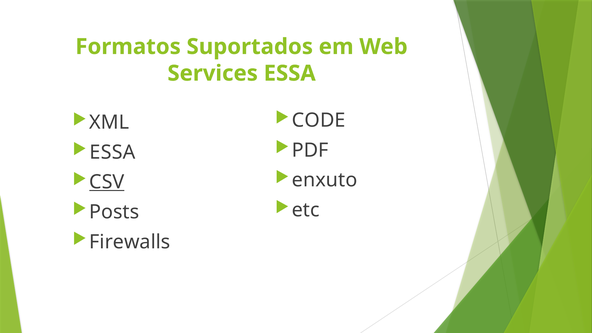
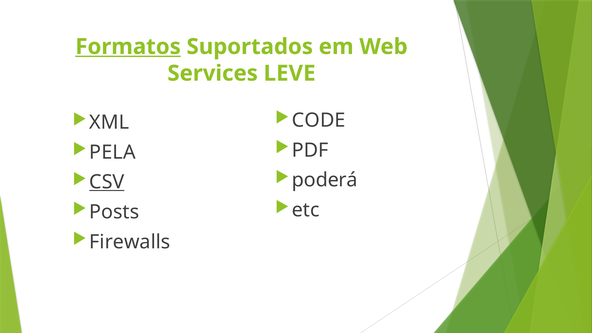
Formatos underline: none -> present
Services ESSA: ESSA -> LEVE
ESSA at (113, 152): ESSA -> PELA
enxuto: enxuto -> poderá
